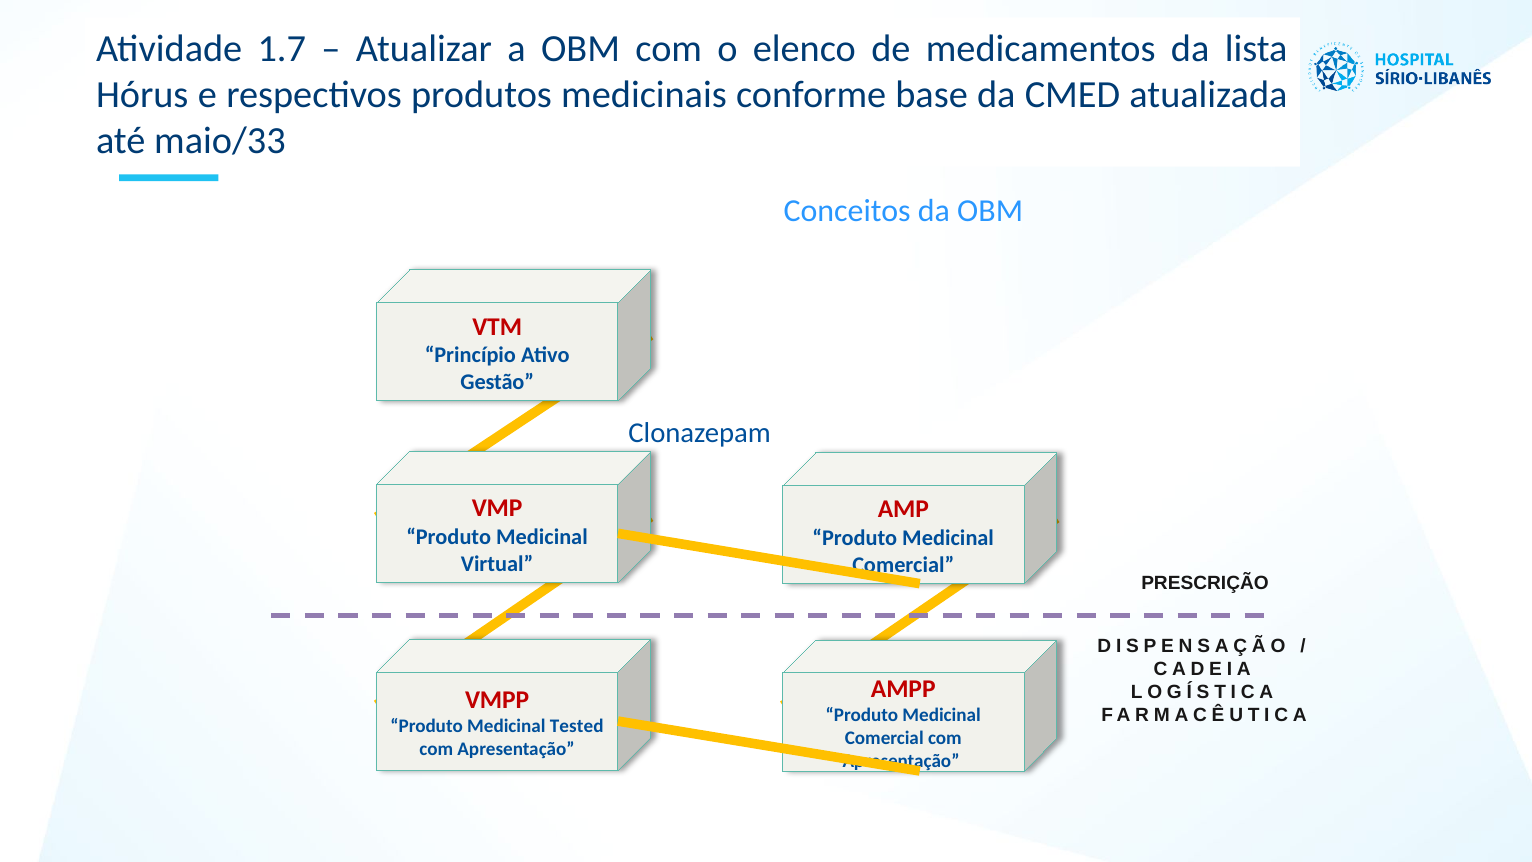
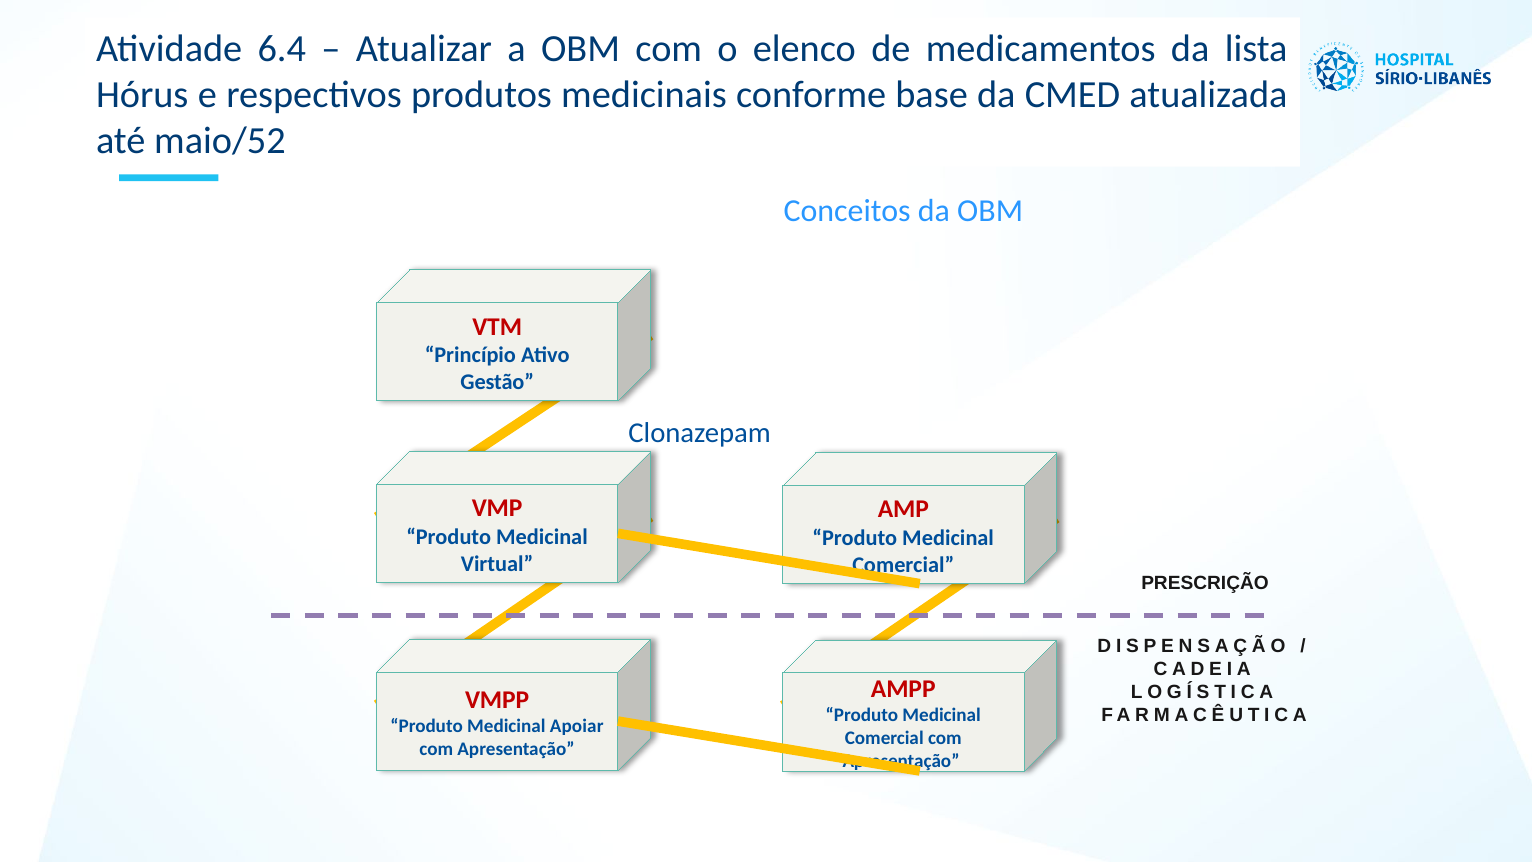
1.7: 1.7 -> 6.4
maio/33: maio/33 -> maio/52
Tested: Tested -> Apoiar
